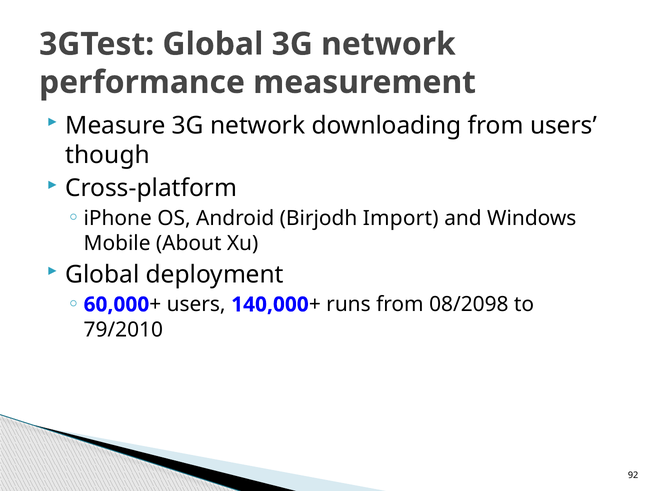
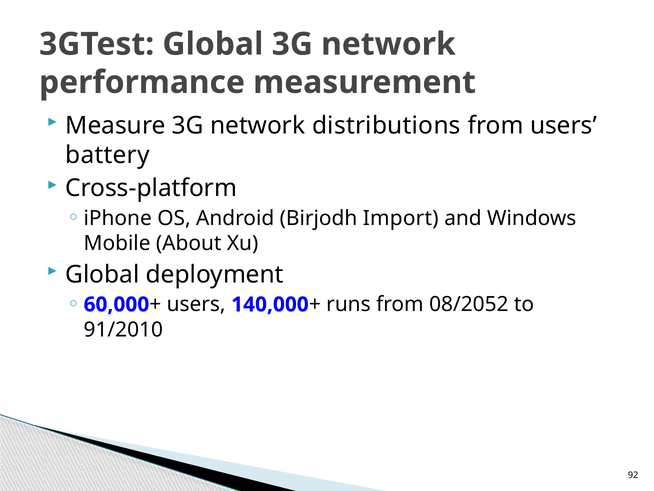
downloading: downloading -> distributions
though: though -> battery
08/2098: 08/2098 -> 08/2052
79/2010: 79/2010 -> 91/2010
